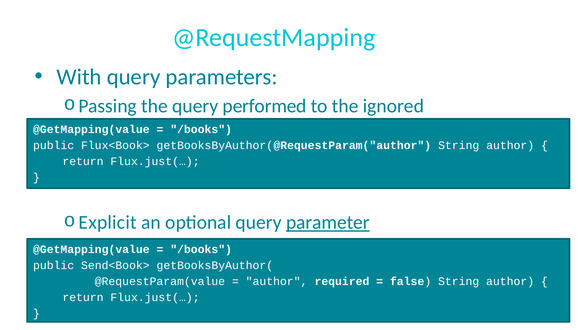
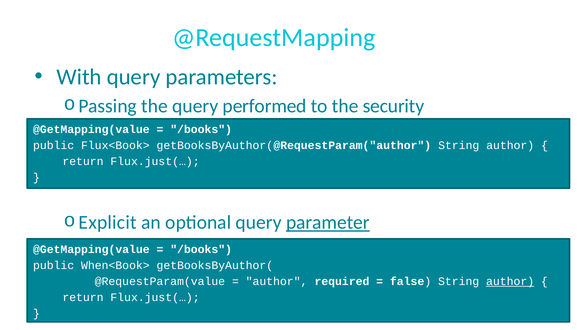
ignored: ignored -> security
Send<Book>: Send<Book> -> When<Book>
author at (510, 282) underline: none -> present
